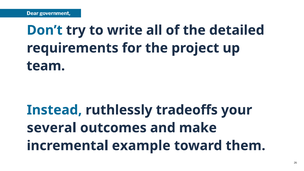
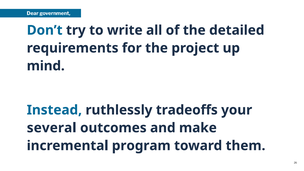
team: team -> mind
example: example -> program
